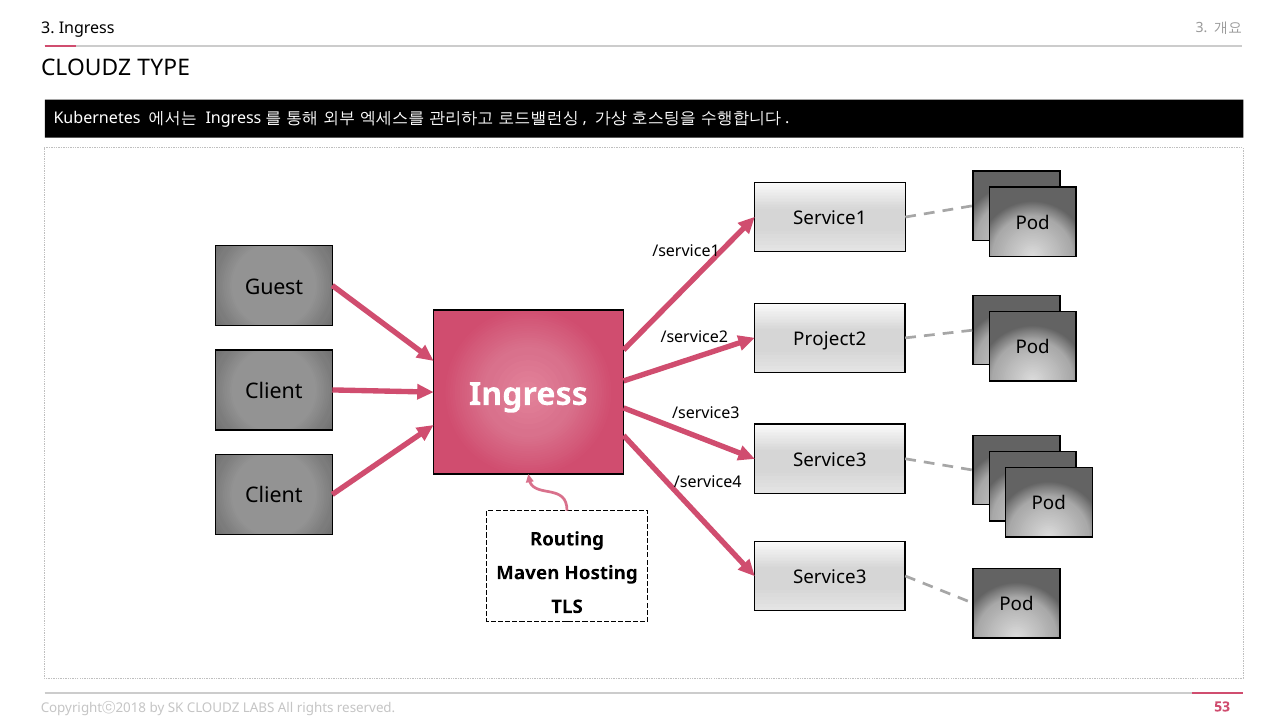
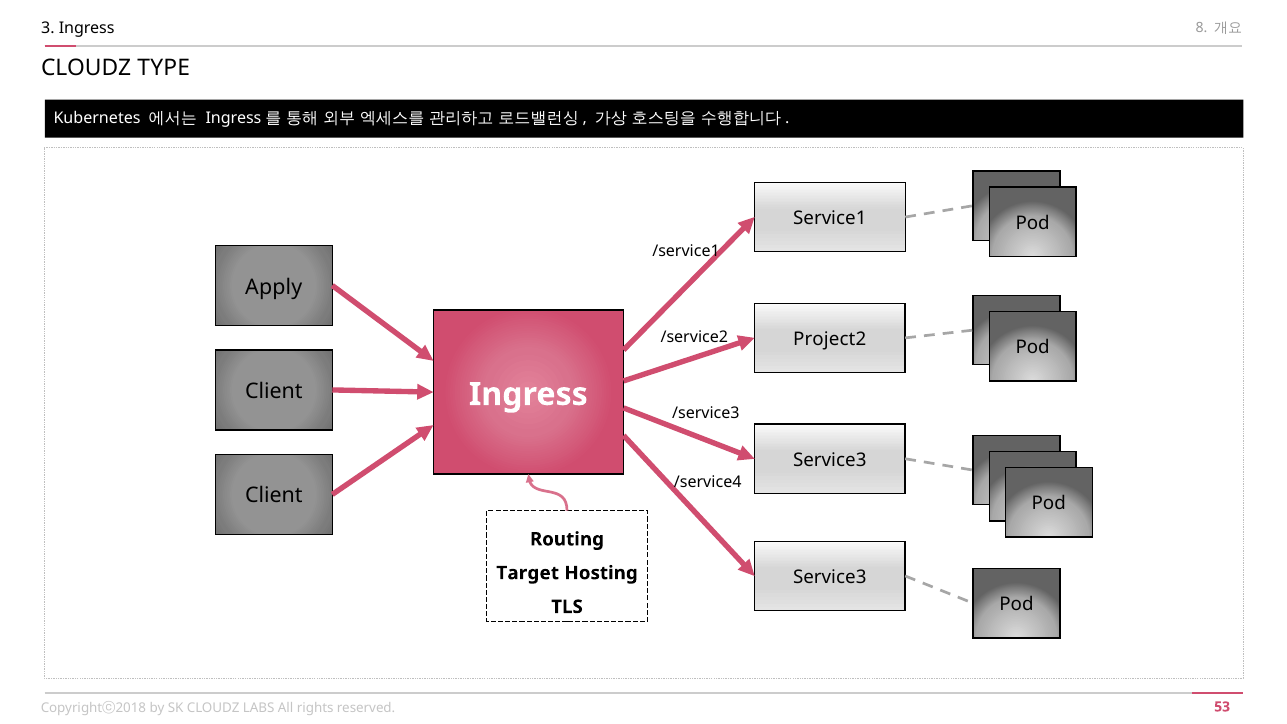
Ingress 3: 3 -> 8
Guest: Guest -> Apply
Maven: Maven -> Target
